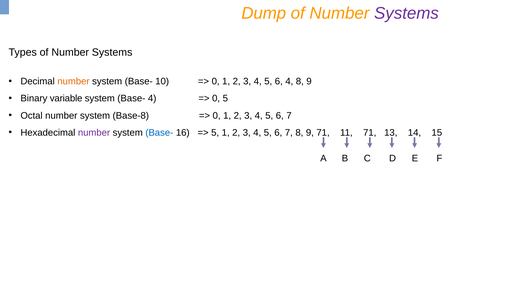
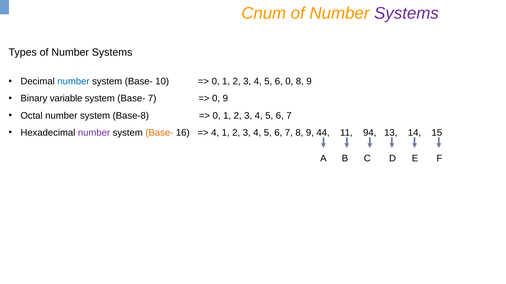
Dump: Dump -> Cnum
number at (73, 82) colour: orange -> blue
6 4: 4 -> 0
Base- 4: 4 -> 7
0 5: 5 -> 9
Base- at (159, 133) colour: blue -> orange
5 at (215, 133): 5 -> 4
9 71: 71 -> 44
11 71: 71 -> 94
